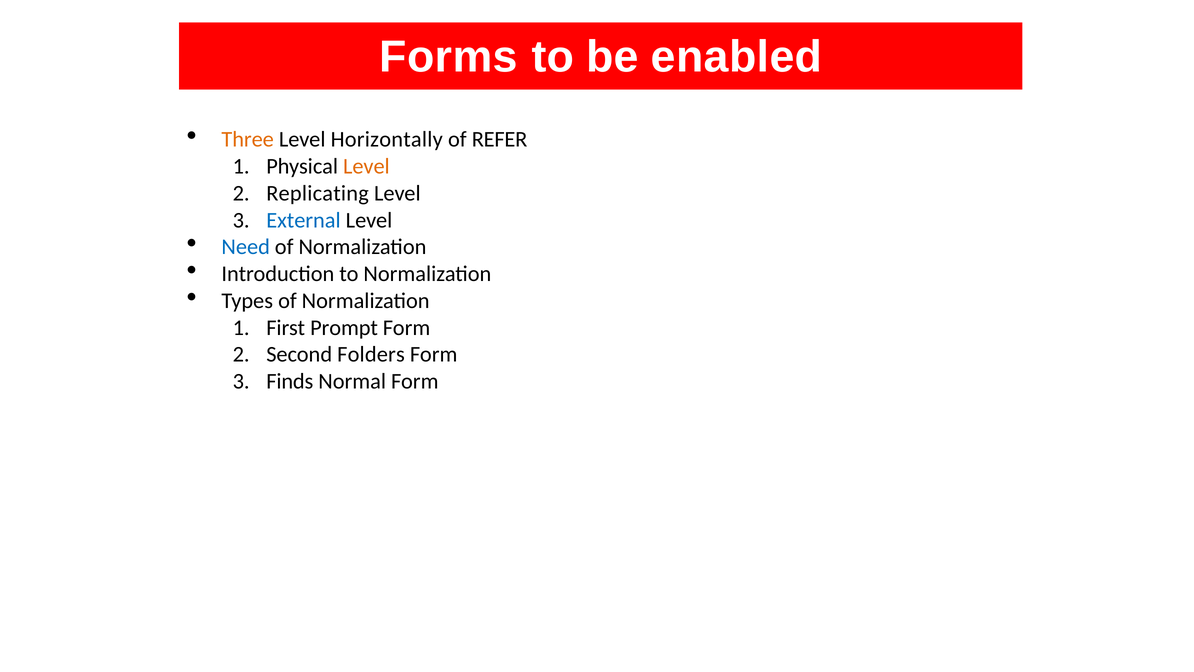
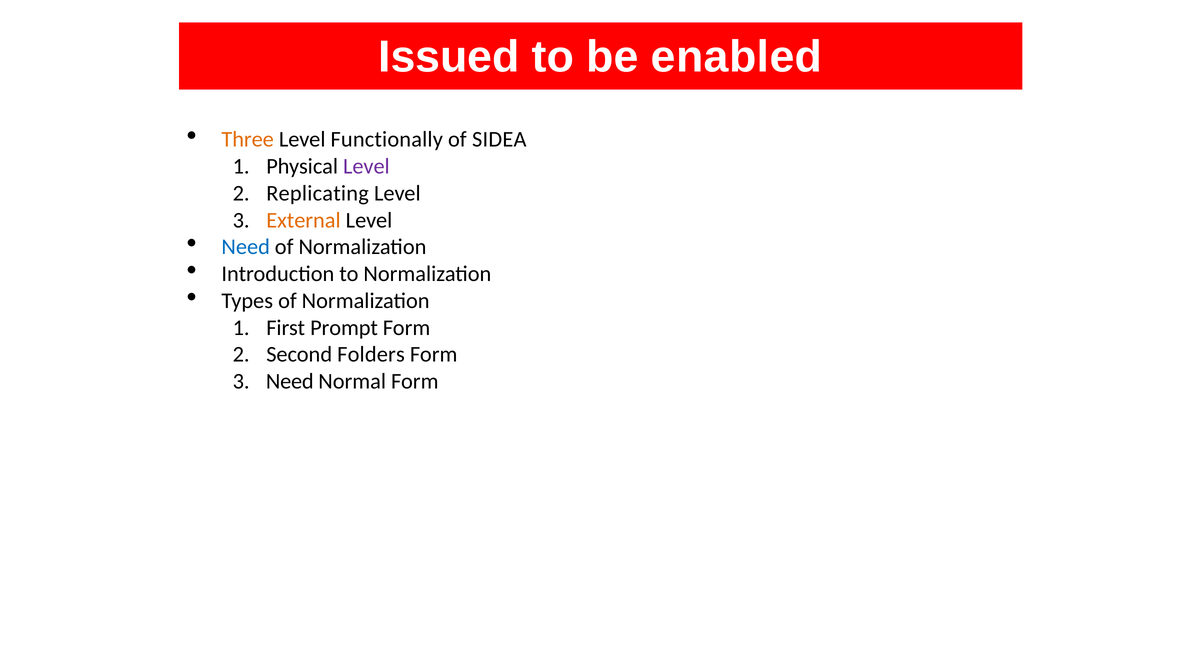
Forms: Forms -> Issued
Horizontally: Horizontally -> Functionally
REFER: REFER -> SIDEA
Level at (366, 166) colour: orange -> purple
External colour: blue -> orange
Finds at (290, 381): Finds -> Need
